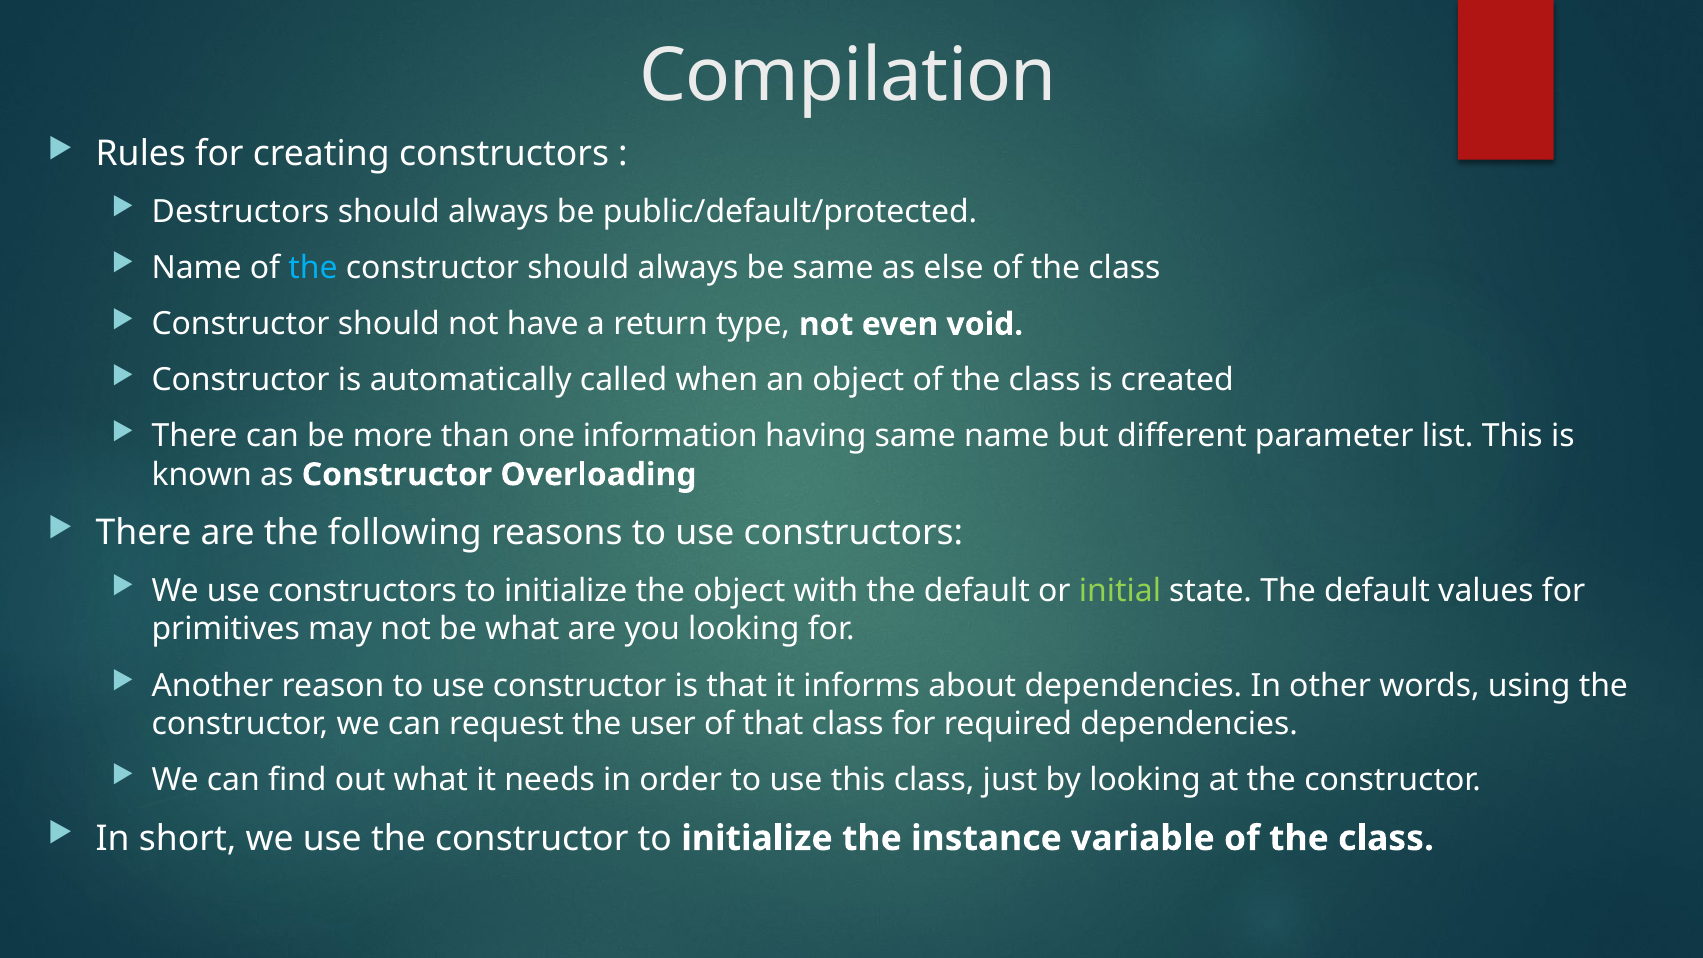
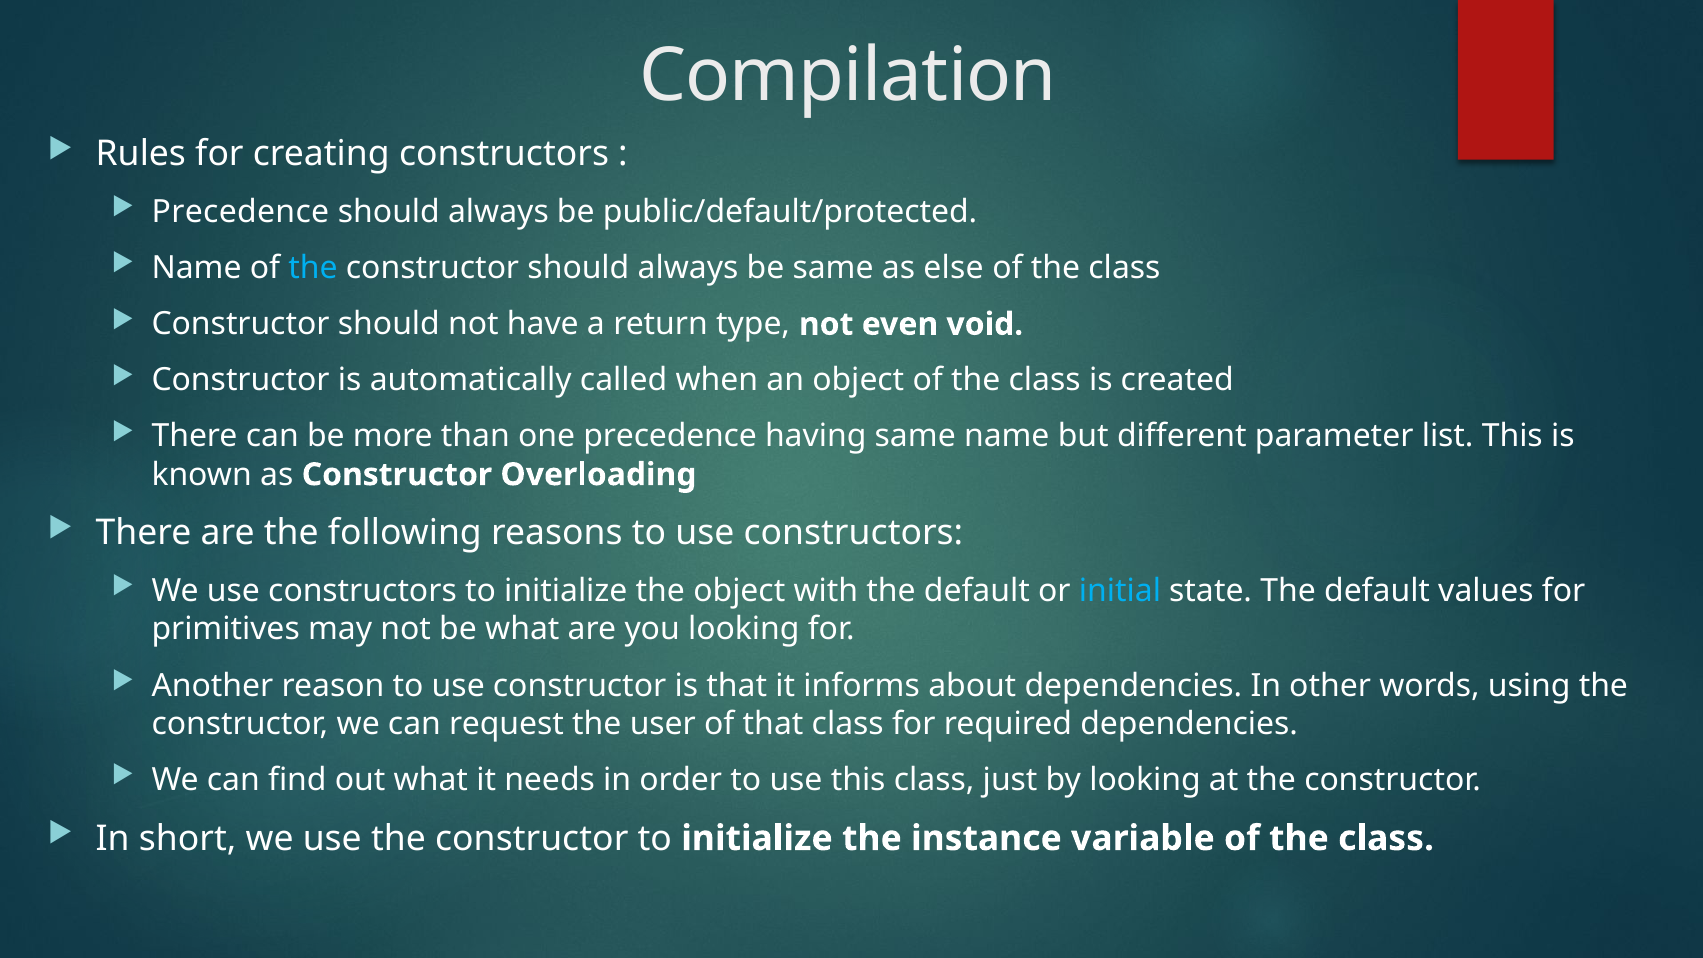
Destructors at (240, 212): Destructors -> Precedence
one information: information -> precedence
initial colour: light green -> light blue
